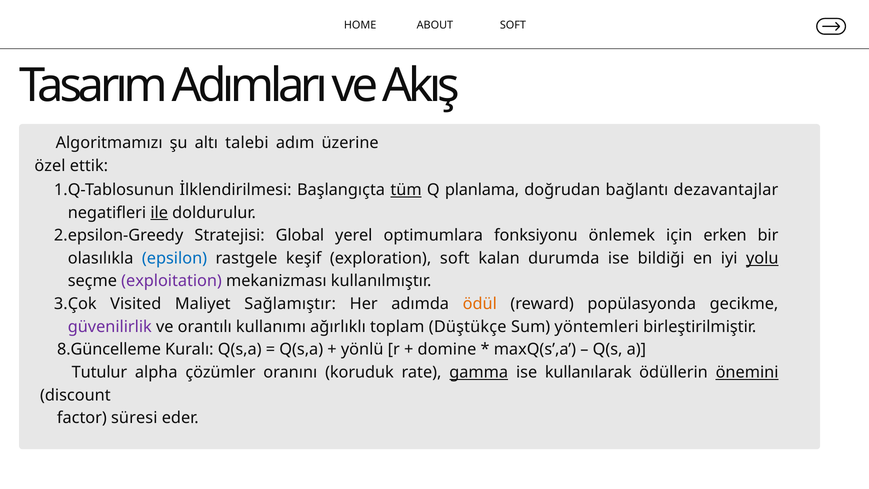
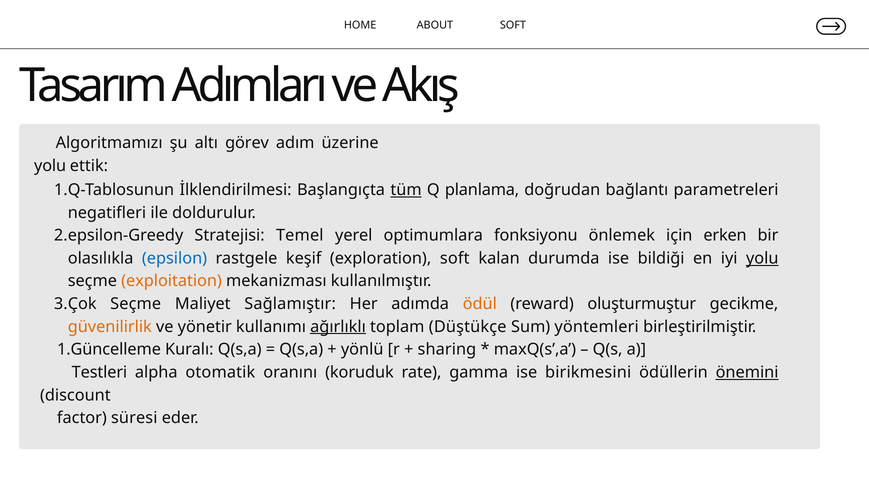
talebi: talebi -> görev
özel at (50, 166): özel -> yolu
dezavantajlar: dezavantajlar -> parametreleri
ile underline: present -> none
Global: Global -> Temel
exploitation colour: purple -> orange
Visited at (136, 304): Visited -> Seçme
popülasyonda: popülasyonda -> oluşturmuştur
güvenilirlik colour: purple -> orange
orantılı: orantılı -> yönetir
ağırlıklı underline: none -> present
8.Güncelleme: 8.Güncelleme -> 1.Güncelleme
domine: domine -> sharing
Tutulur: Tutulur -> Testleri
çözümler: çözümler -> otomatik
gamma underline: present -> none
kullanılarak: kullanılarak -> birikmesini
